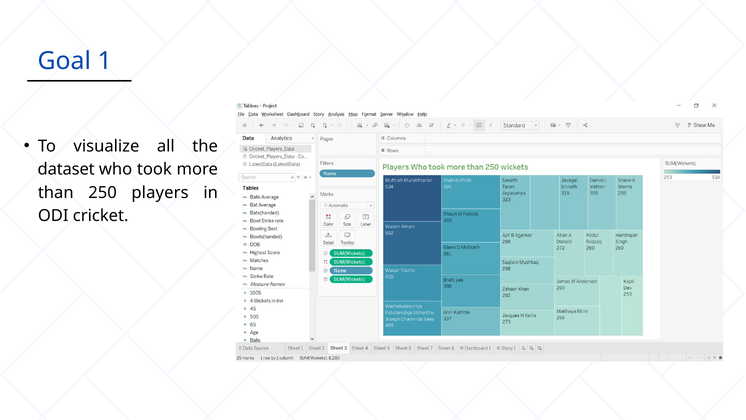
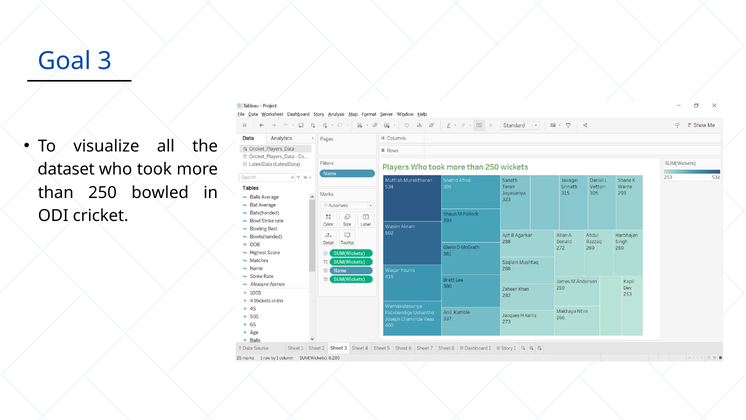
1: 1 -> 3
players: players -> bowled
